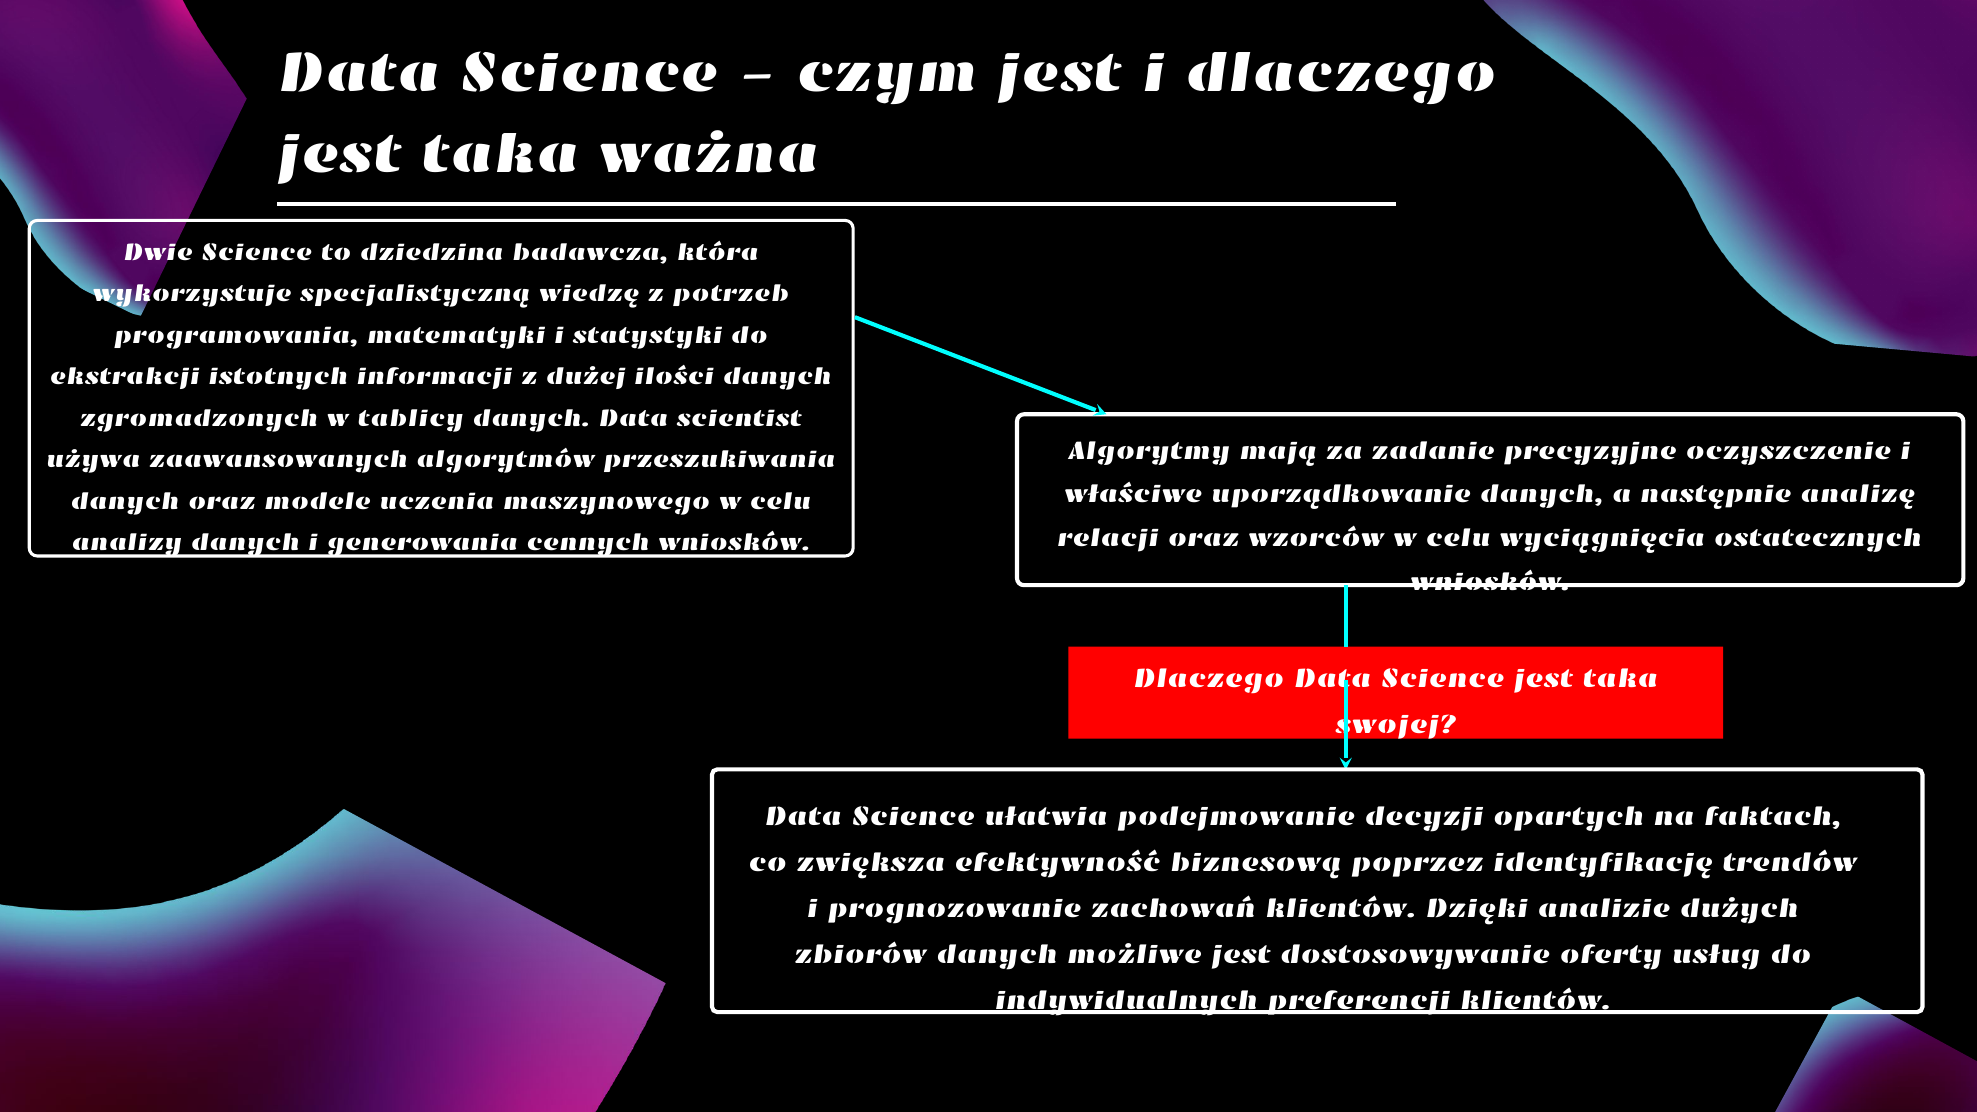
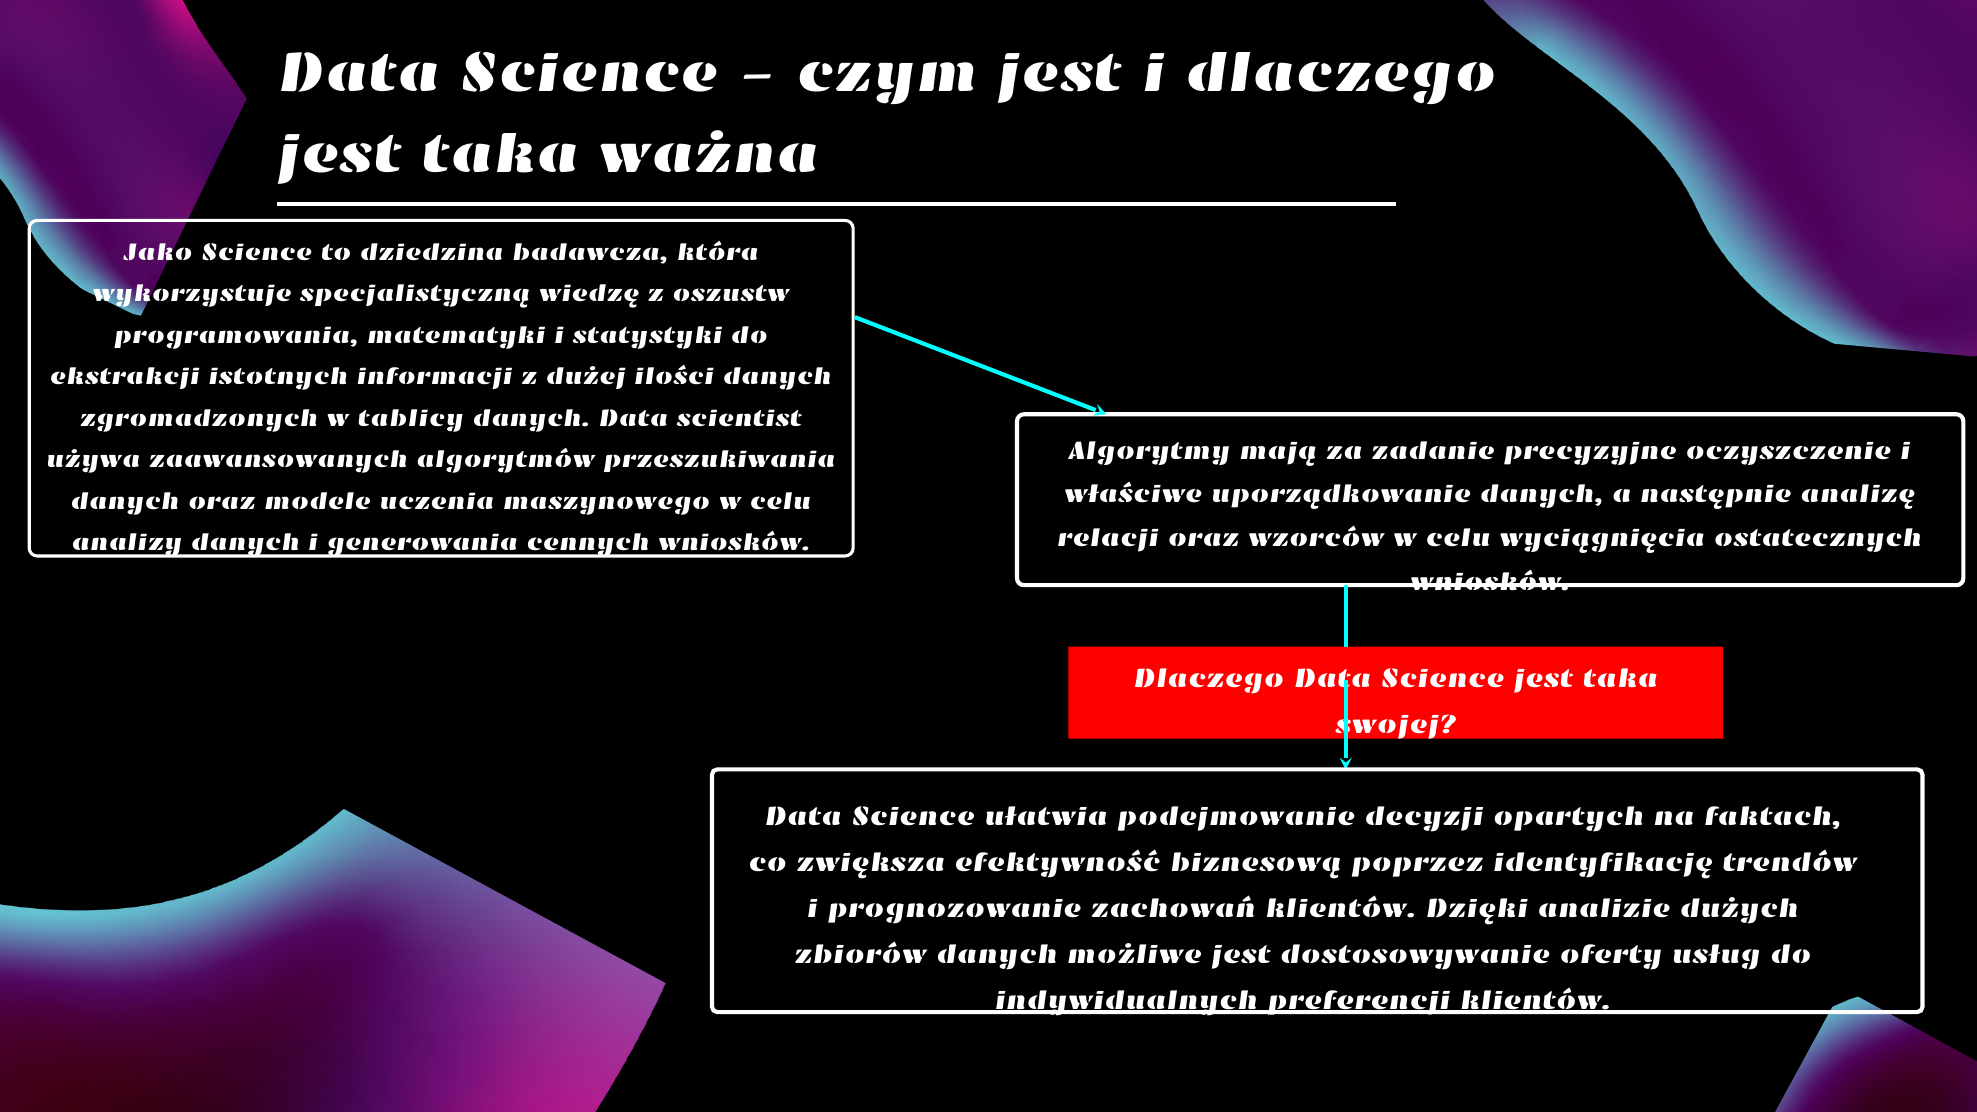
Dwie: Dwie -> Jako
potrzeb: potrzeb -> oszustw
